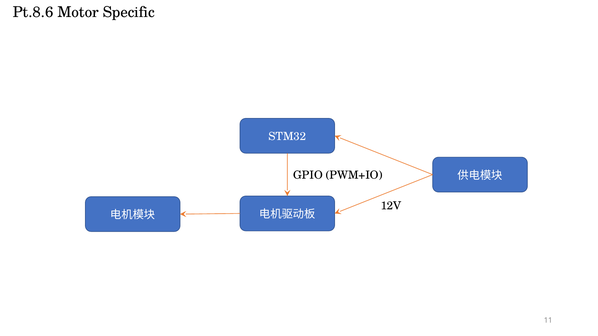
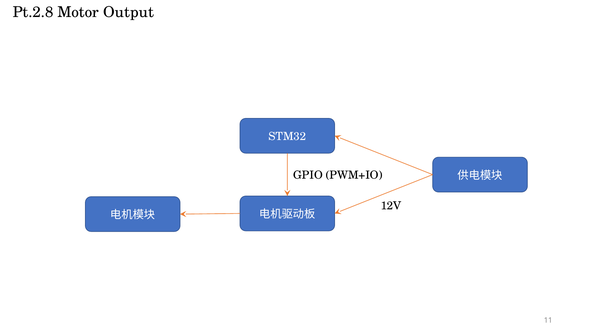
Pt.8.6: Pt.8.6 -> Pt.2.8
Specific: Specific -> Output
